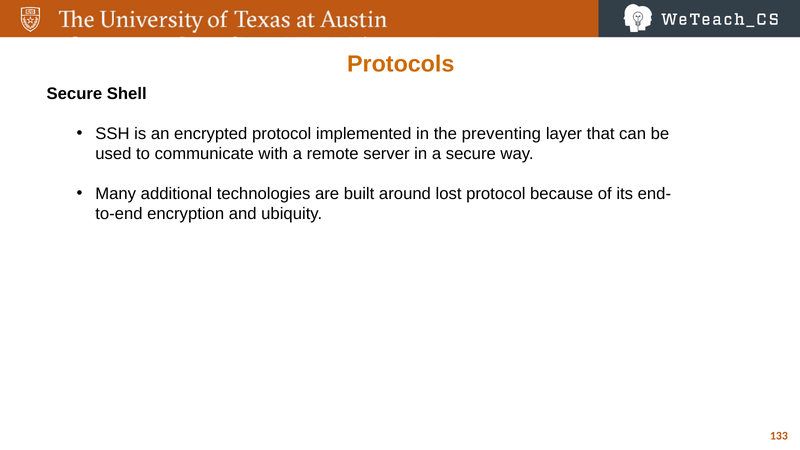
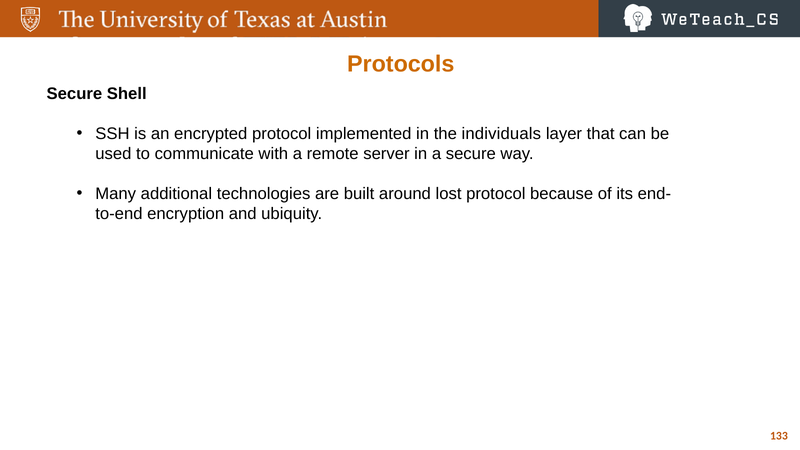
preventing: preventing -> individuals
